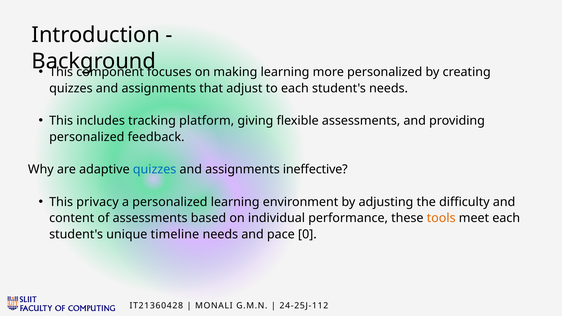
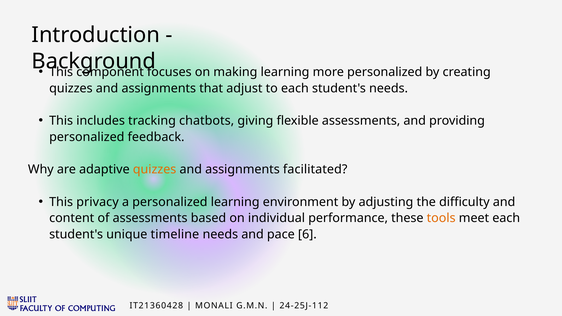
platform: platform -> chatbots
quizzes at (155, 170) colour: blue -> orange
ineffective: ineffective -> facilitated
0: 0 -> 6
